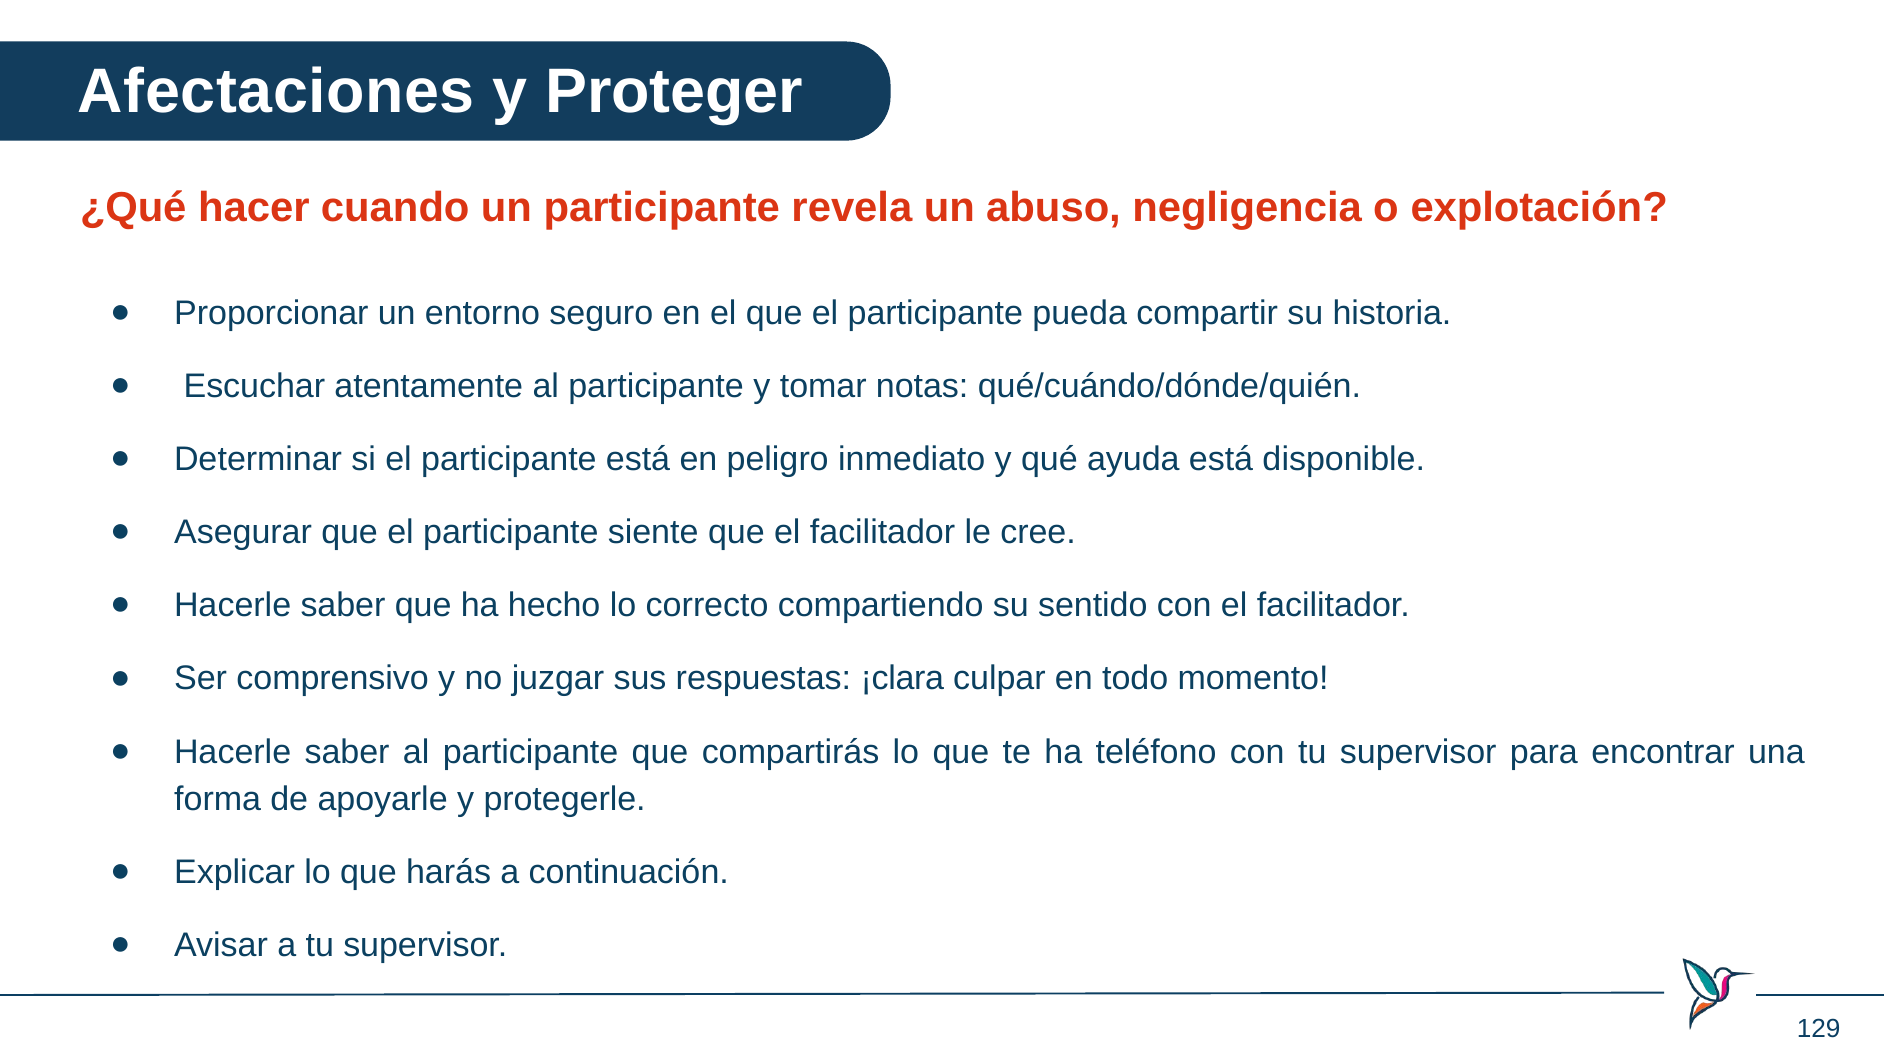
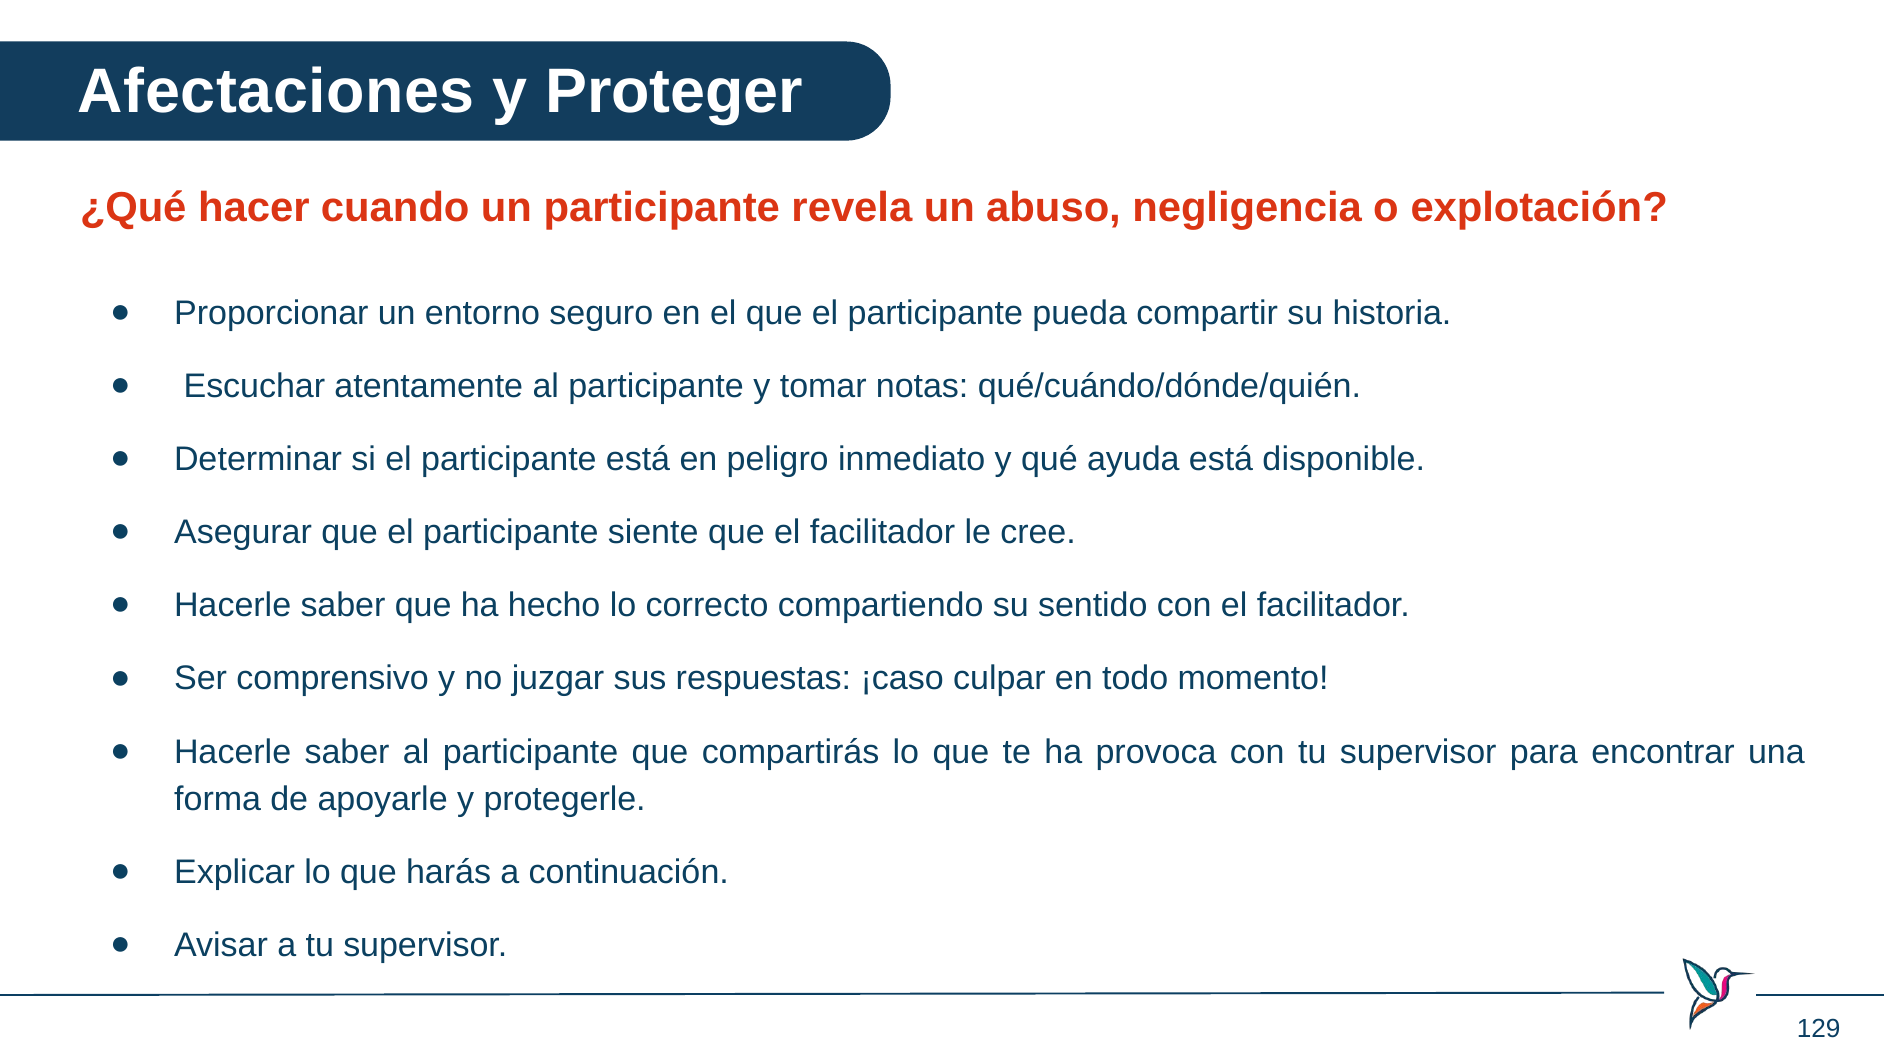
¡clara: ¡clara -> ¡caso
teléfono: teléfono -> provoca
